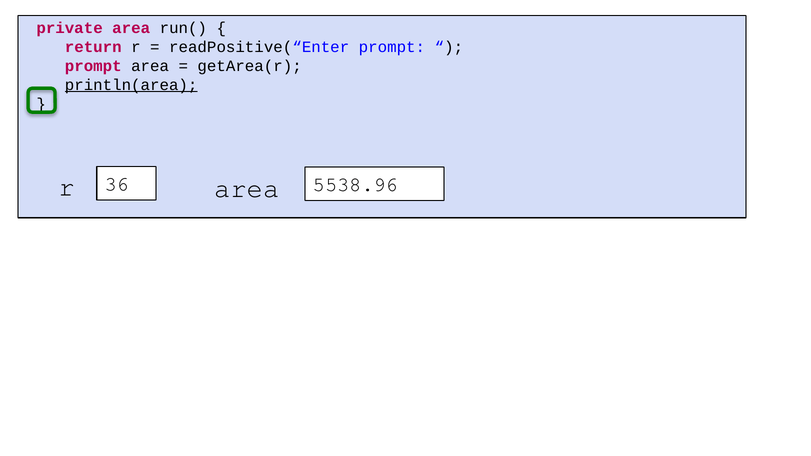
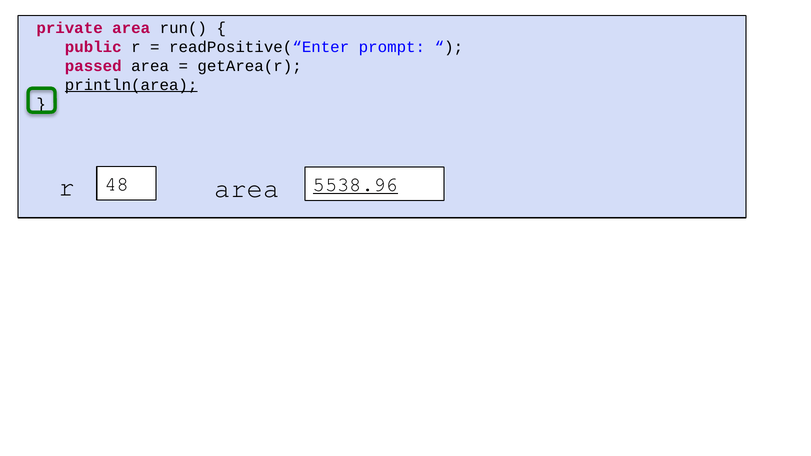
return: return -> public
prompt at (93, 66): prompt -> passed
36: 36 -> 48
5538.96 underline: none -> present
